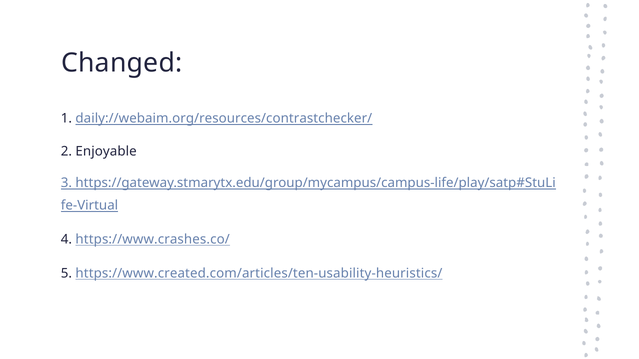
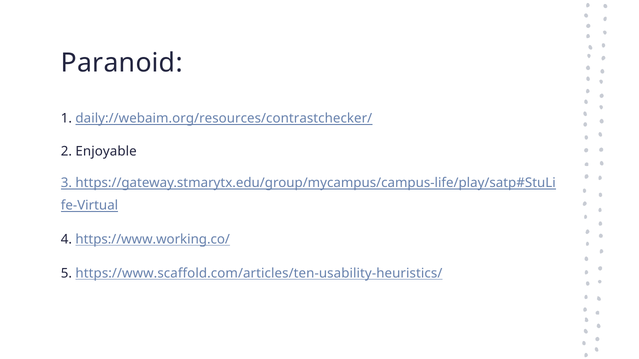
Changed: Changed -> Paranoid
https://www.crashes.co/: https://www.crashes.co/ -> https://www.working.co/
https://www.created.com/articles/ten-usability-heuristics/: https://www.created.com/articles/ten-usability-heuristics/ -> https://www.scaffold.com/articles/ten-usability-heuristics/
